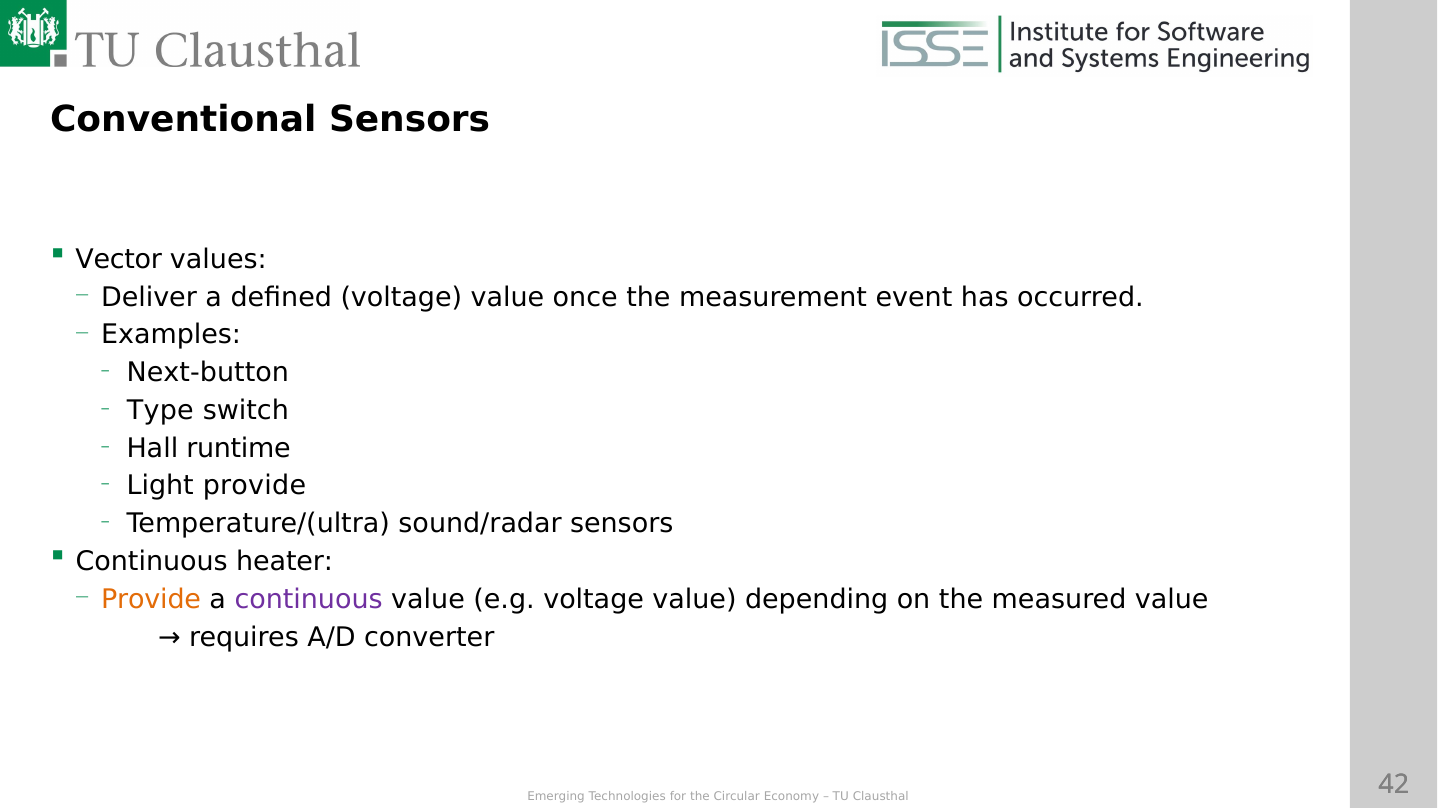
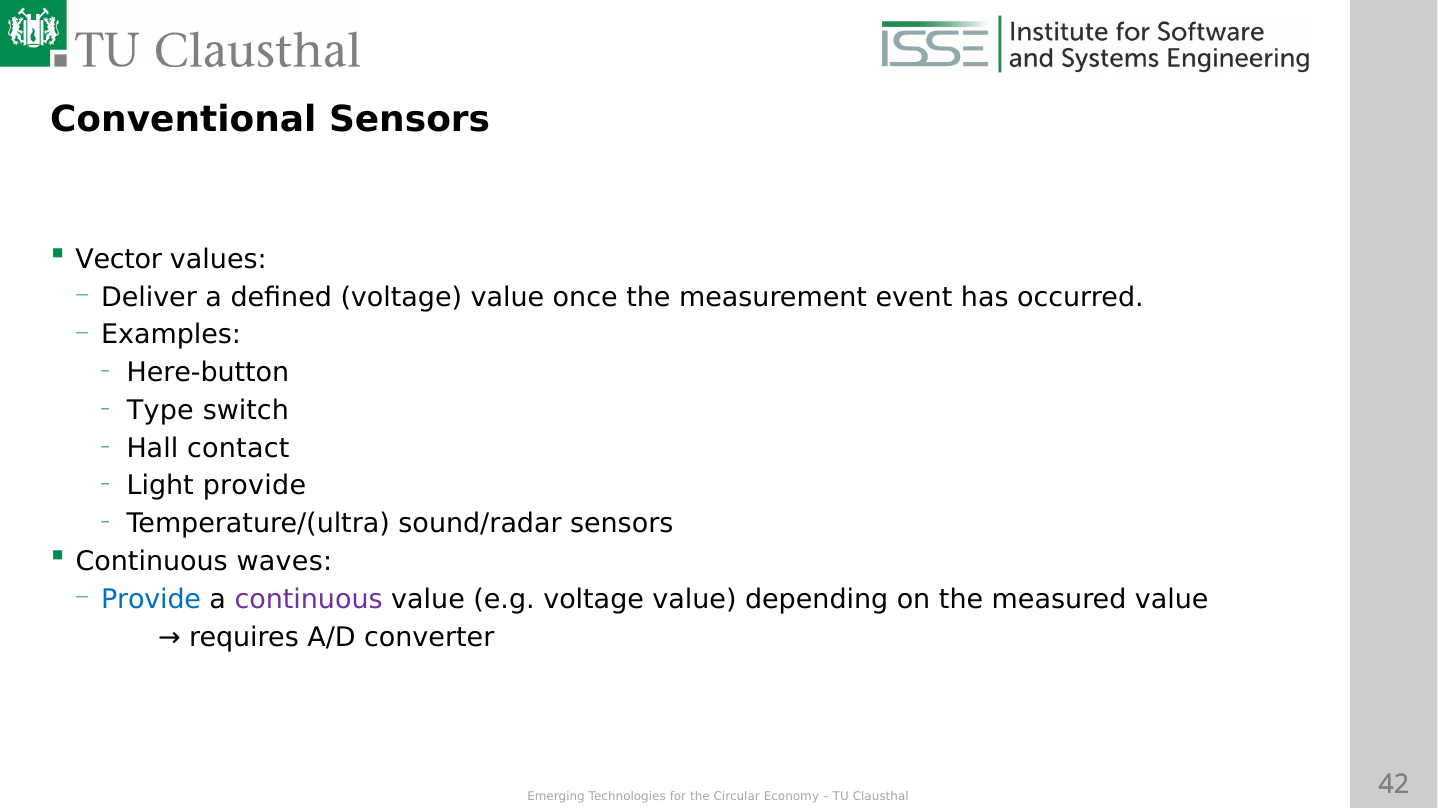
Next-button: Next-button -> Here-button
runtime: runtime -> contact
heater: heater -> waves
Provide at (151, 599) colour: orange -> blue
